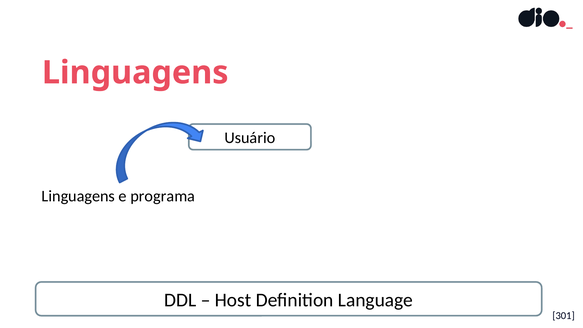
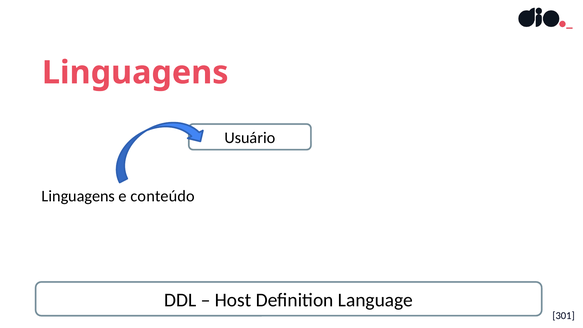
programa: programa -> conteúdo
